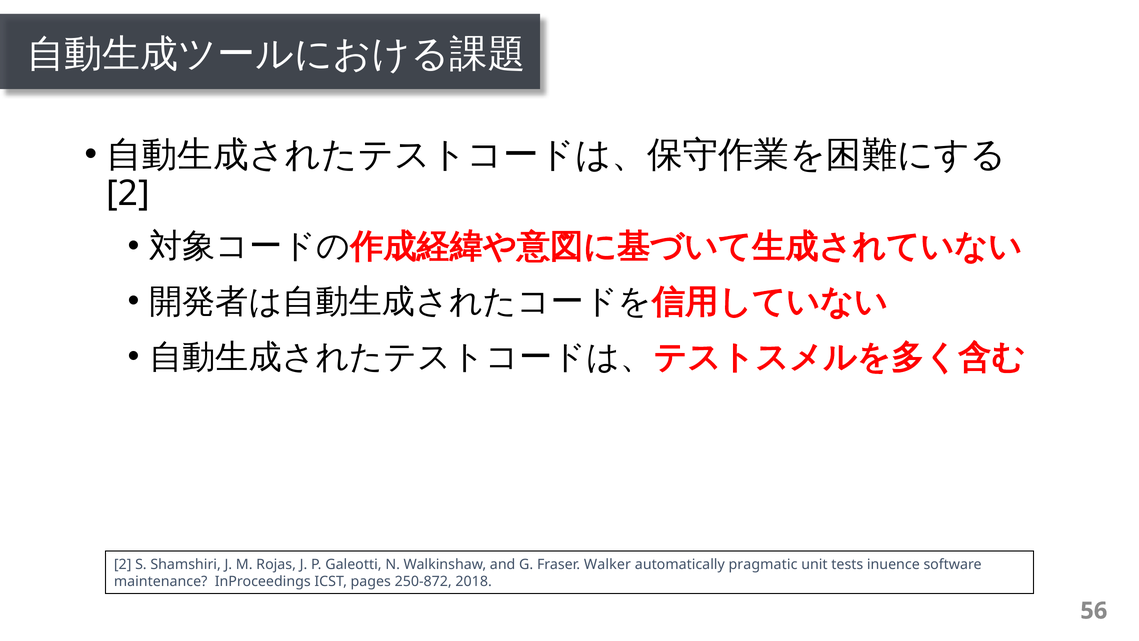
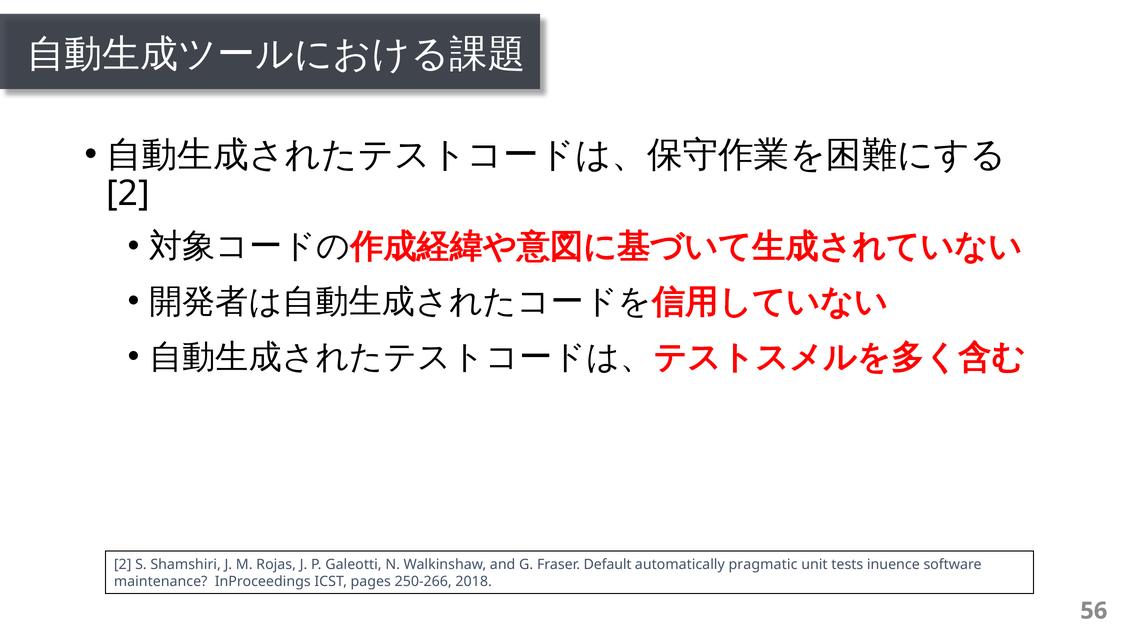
Walker: Walker -> Default
250-872: 250-872 -> 250-266
